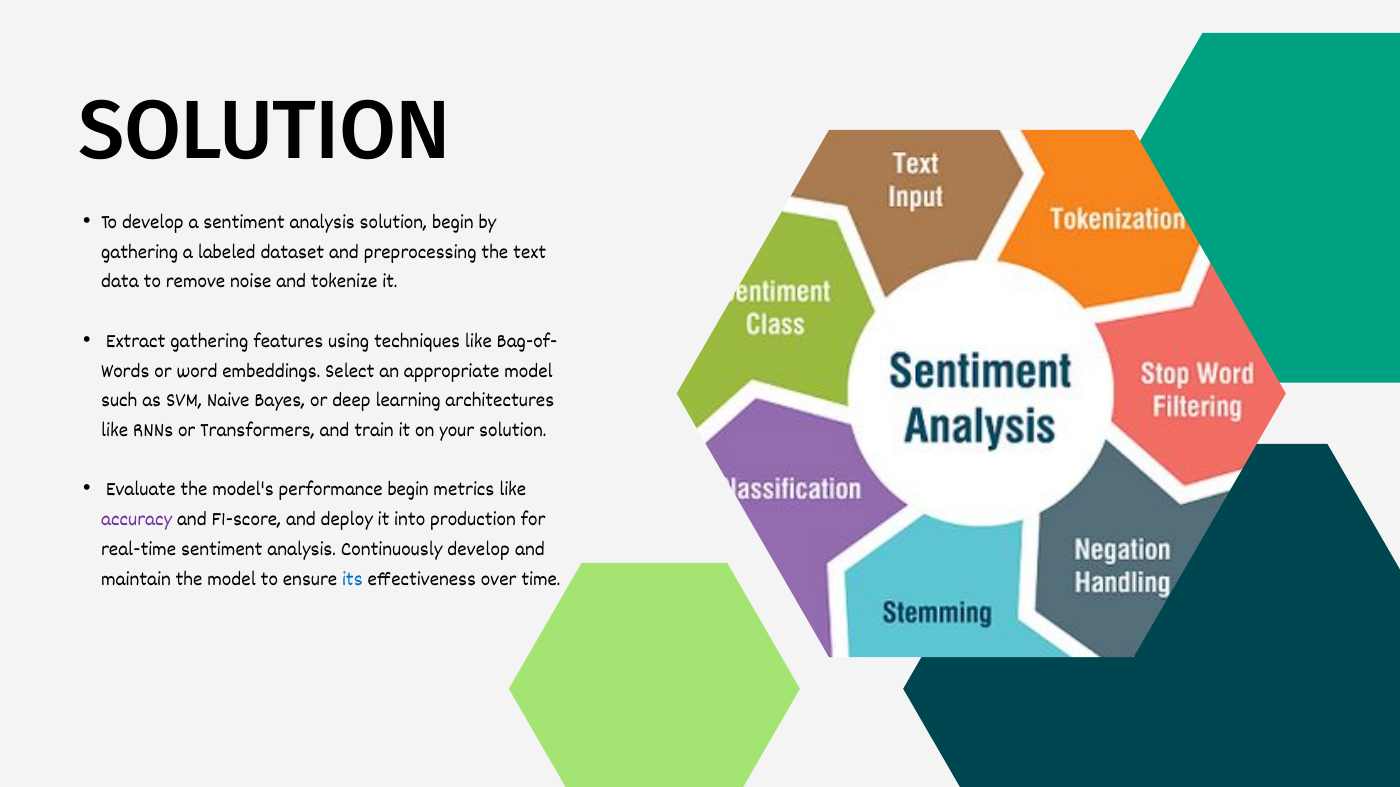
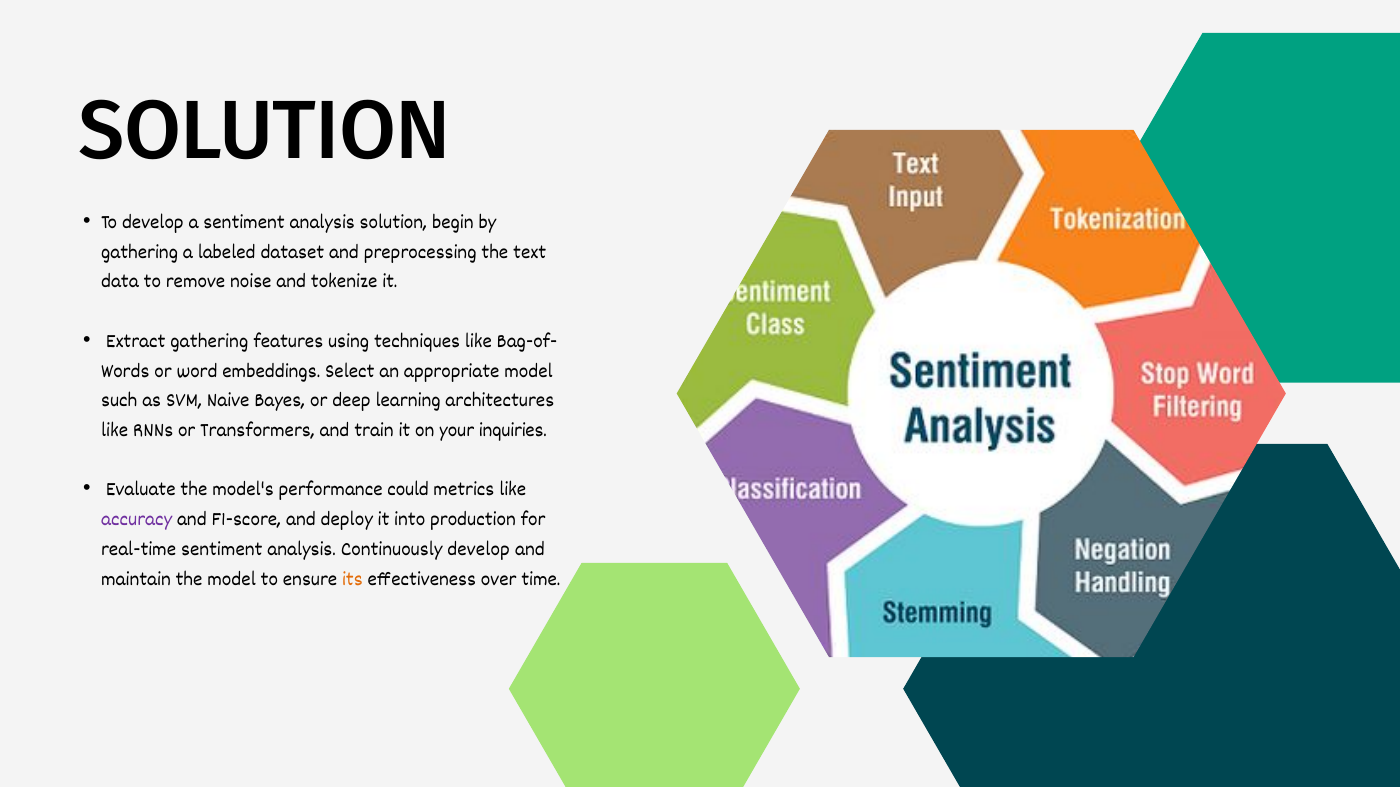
your solution: solution -> inquiries
performance begin: begin -> could
its colour: blue -> orange
